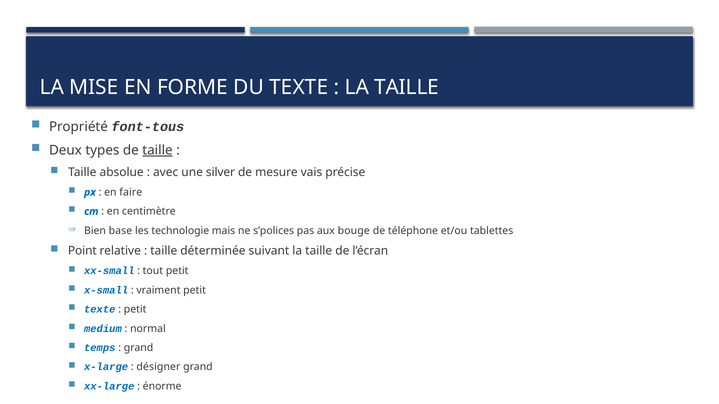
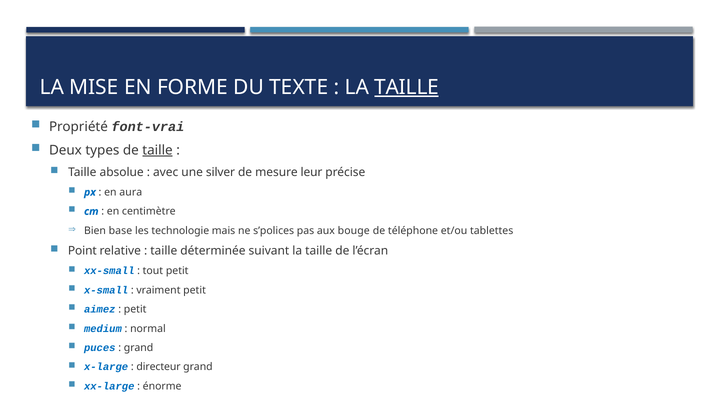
TAILLE at (407, 87) underline: none -> present
font-tous: font-tous -> font-vrai
vais: vais -> leur
faire: faire -> aura
texte at (100, 310): texte -> aimez
temps: temps -> puces
désigner: désigner -> directeur
